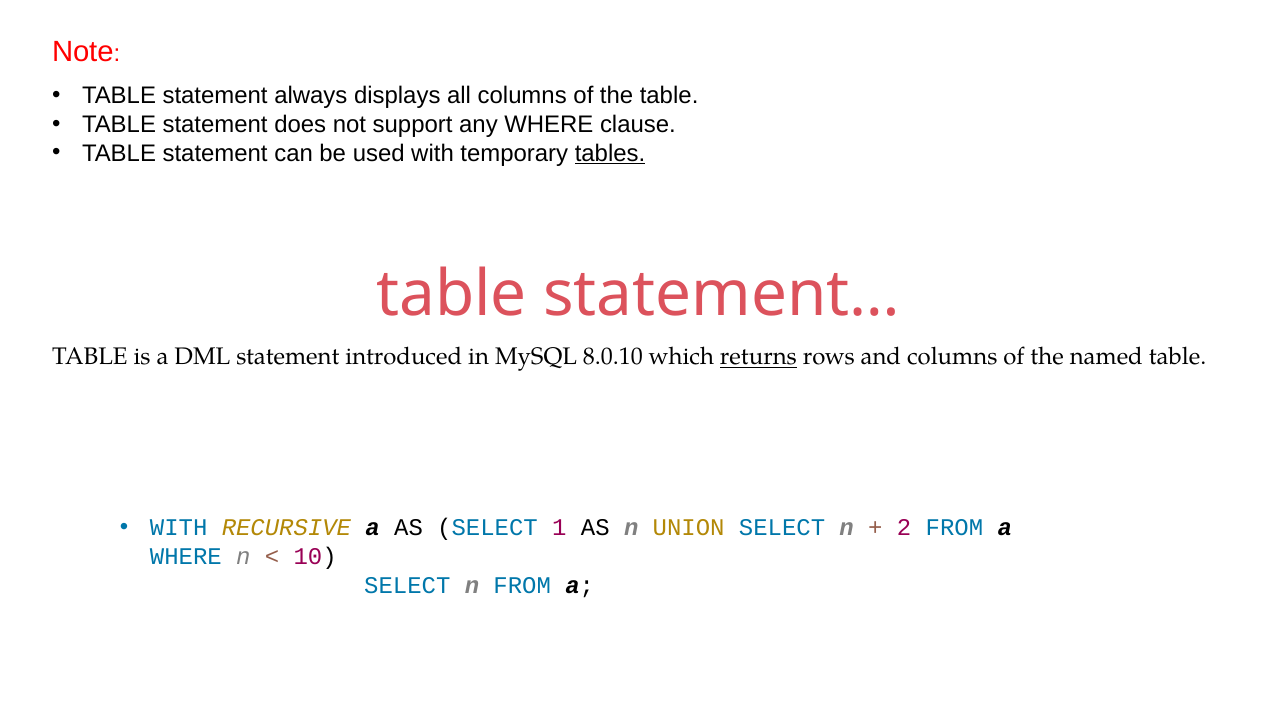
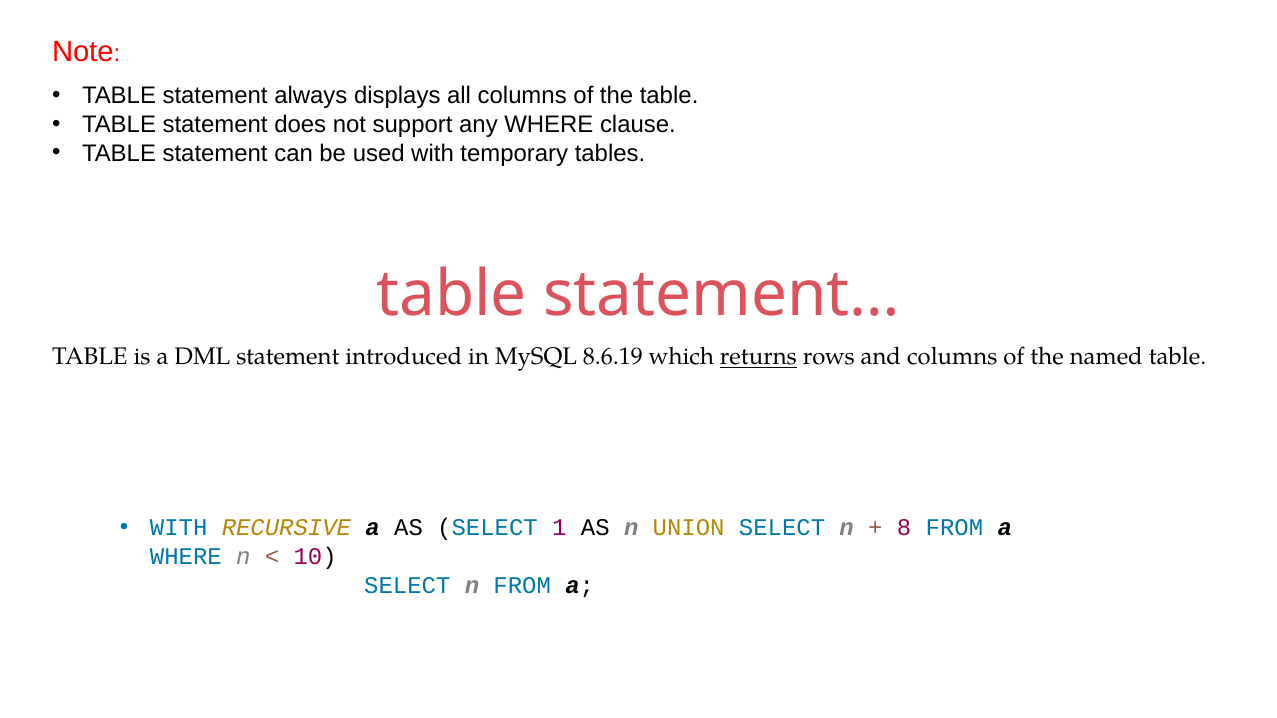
tables underline: present -> none
8.0.10: 8.0.10 -> 8.6.19
2: 2 -> 8
